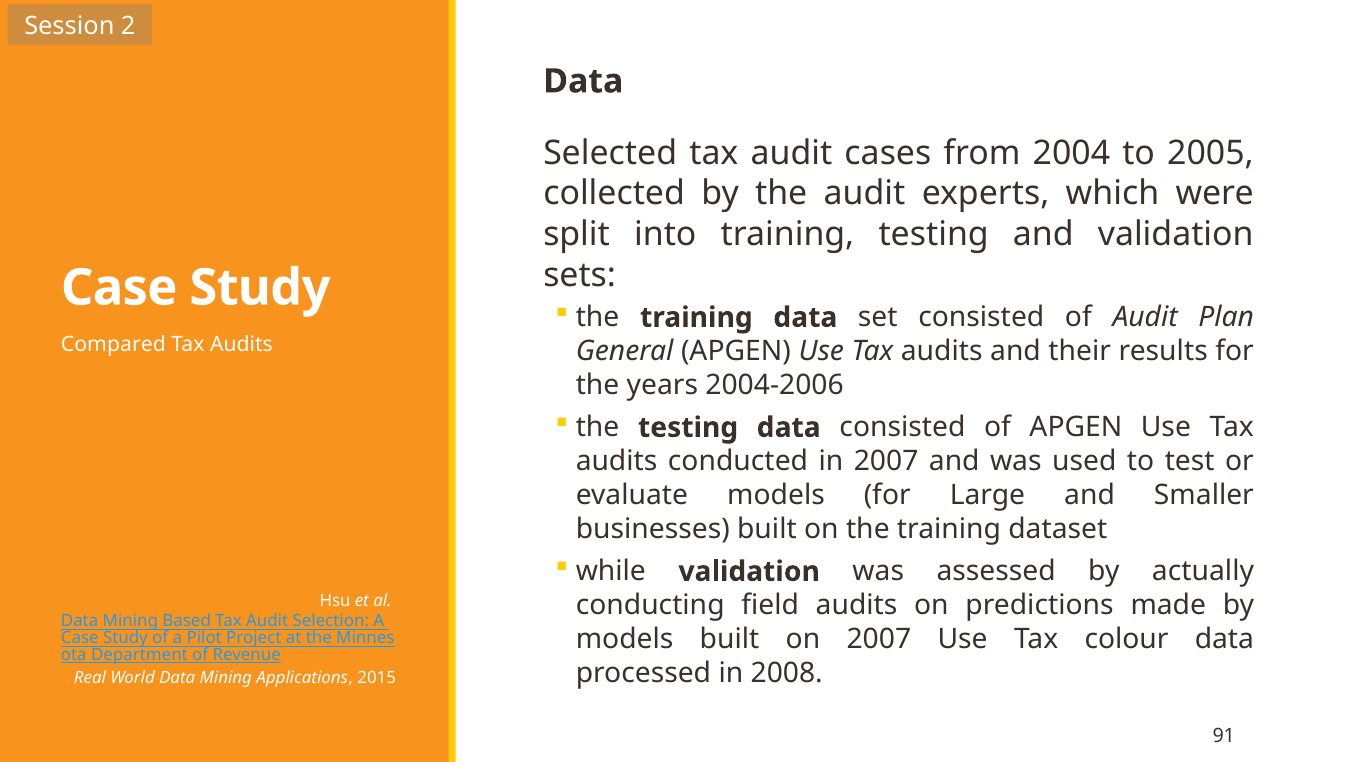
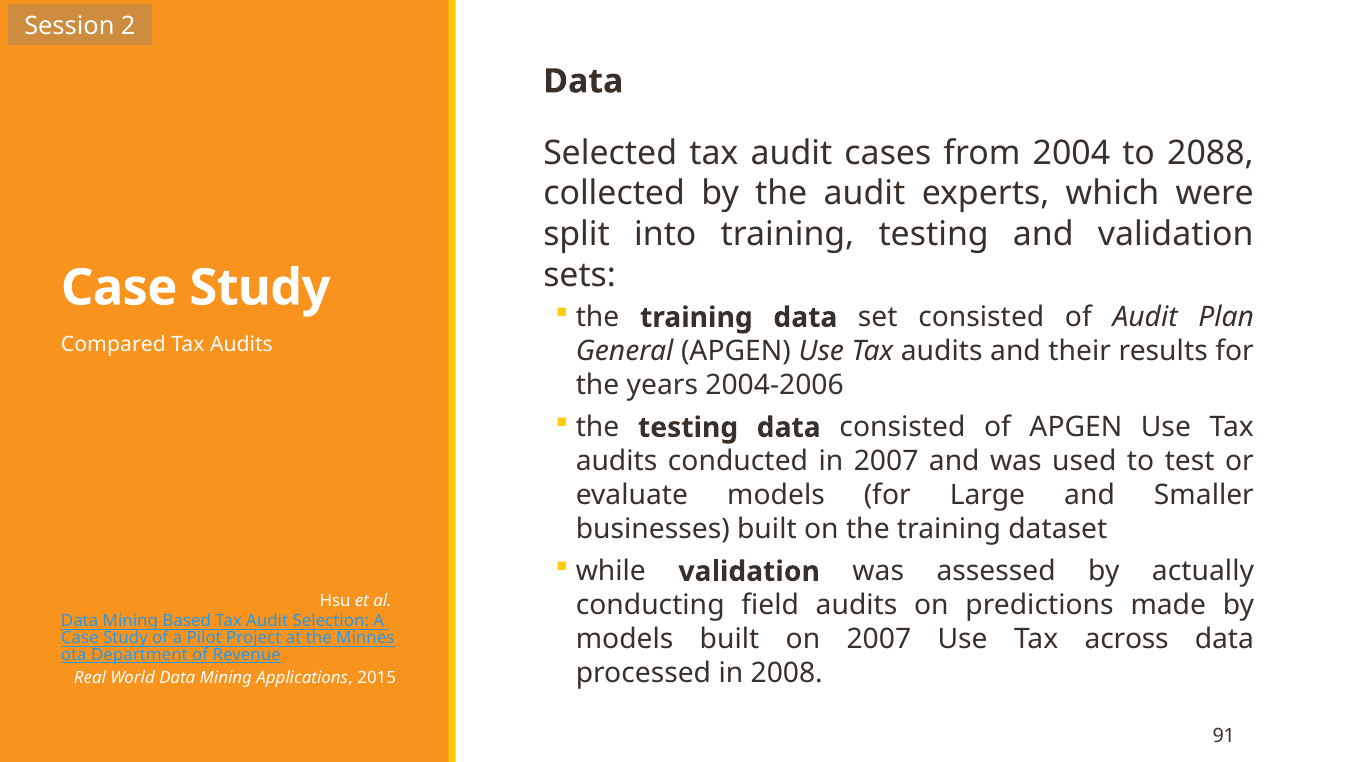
2005: 2005 -> 2088
colour: colour -> across
